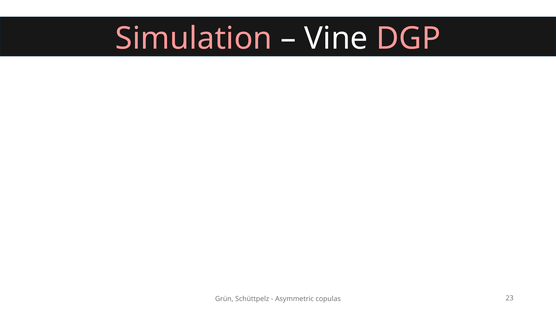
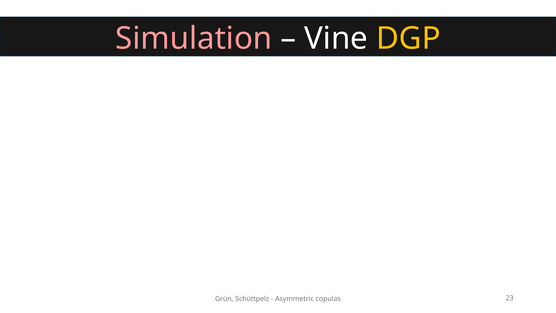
DGP colour: pink -> yellow
